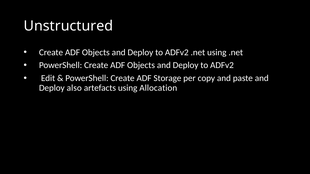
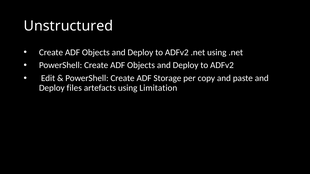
also: also -> files
Allocation: Allocation -> Limitation
